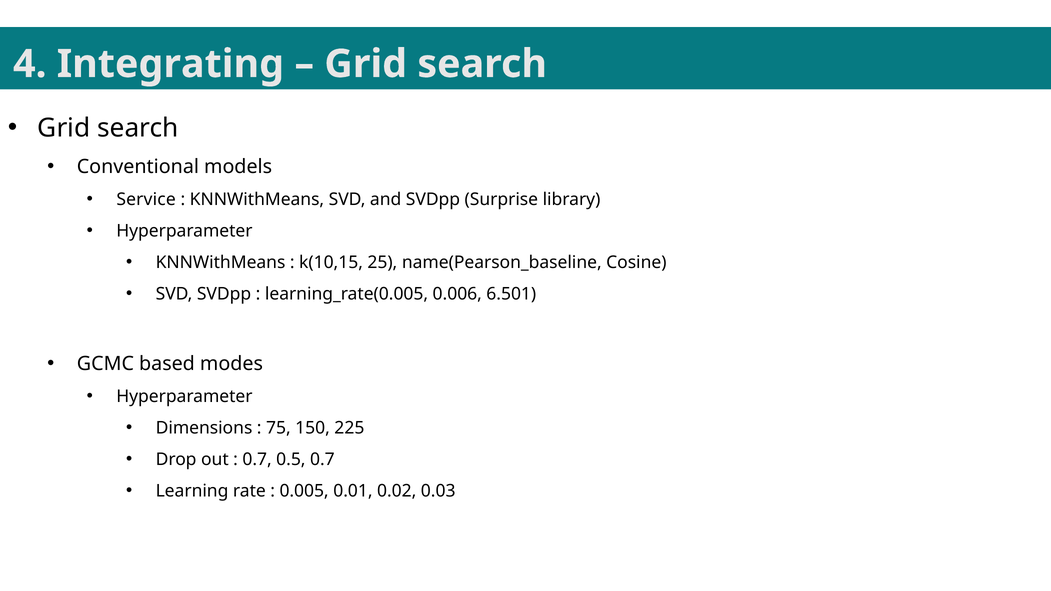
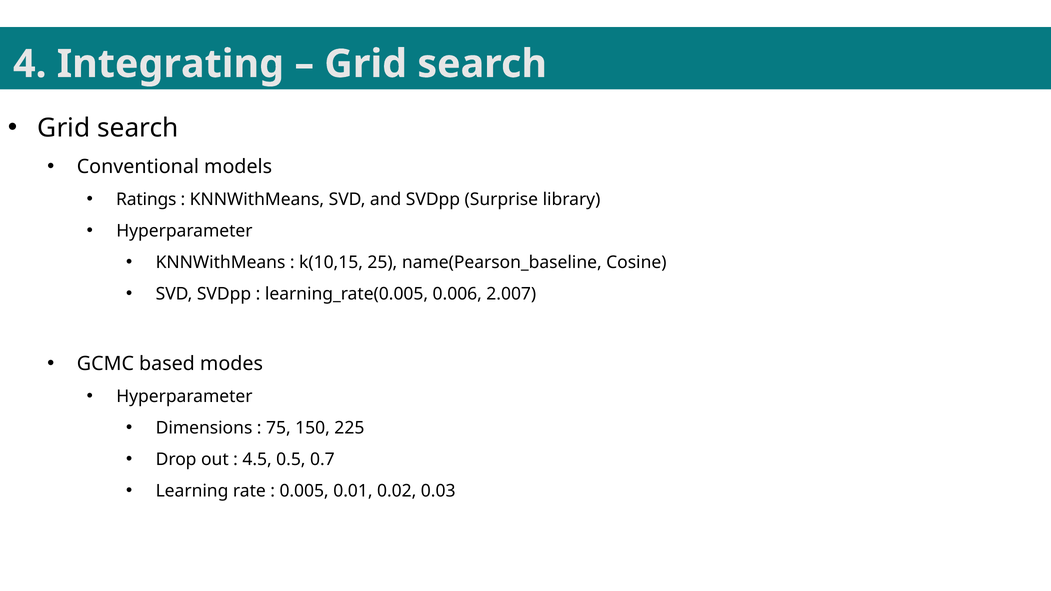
Service: Service -> Ratings
6.501: 6.501 -> 2.007
0.7 at (257, 460): 0.7 -> 4.5
